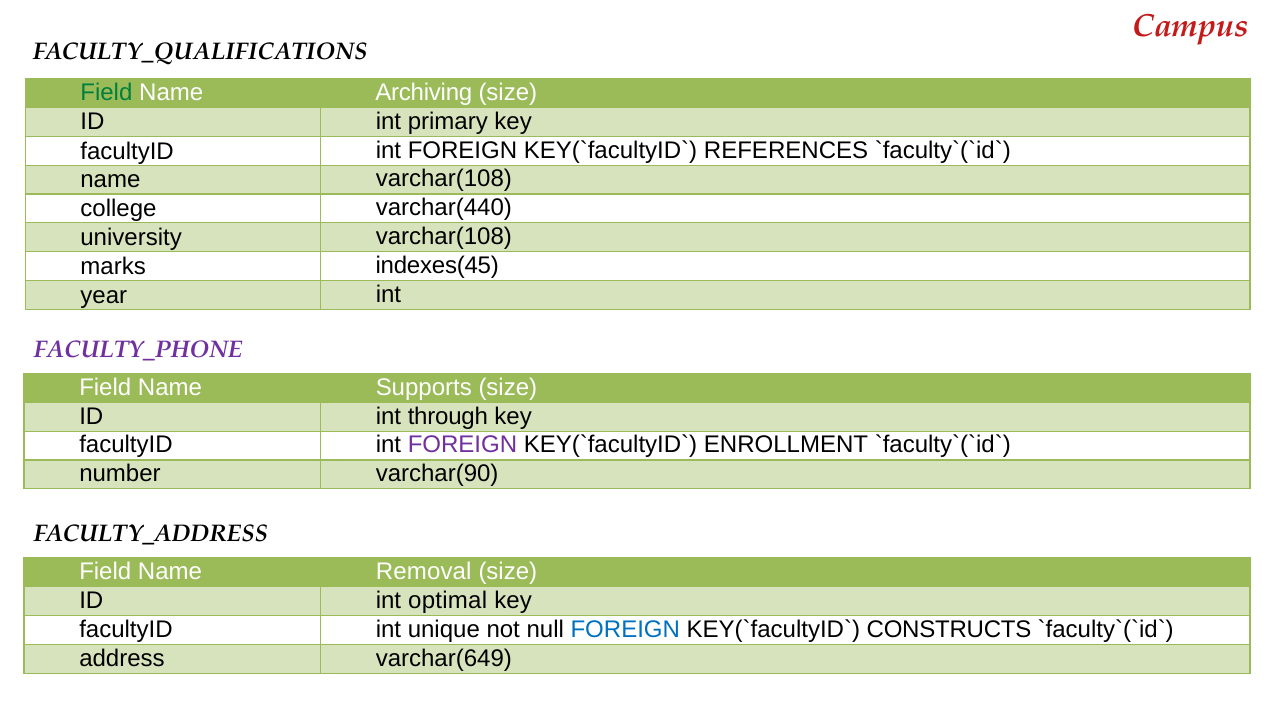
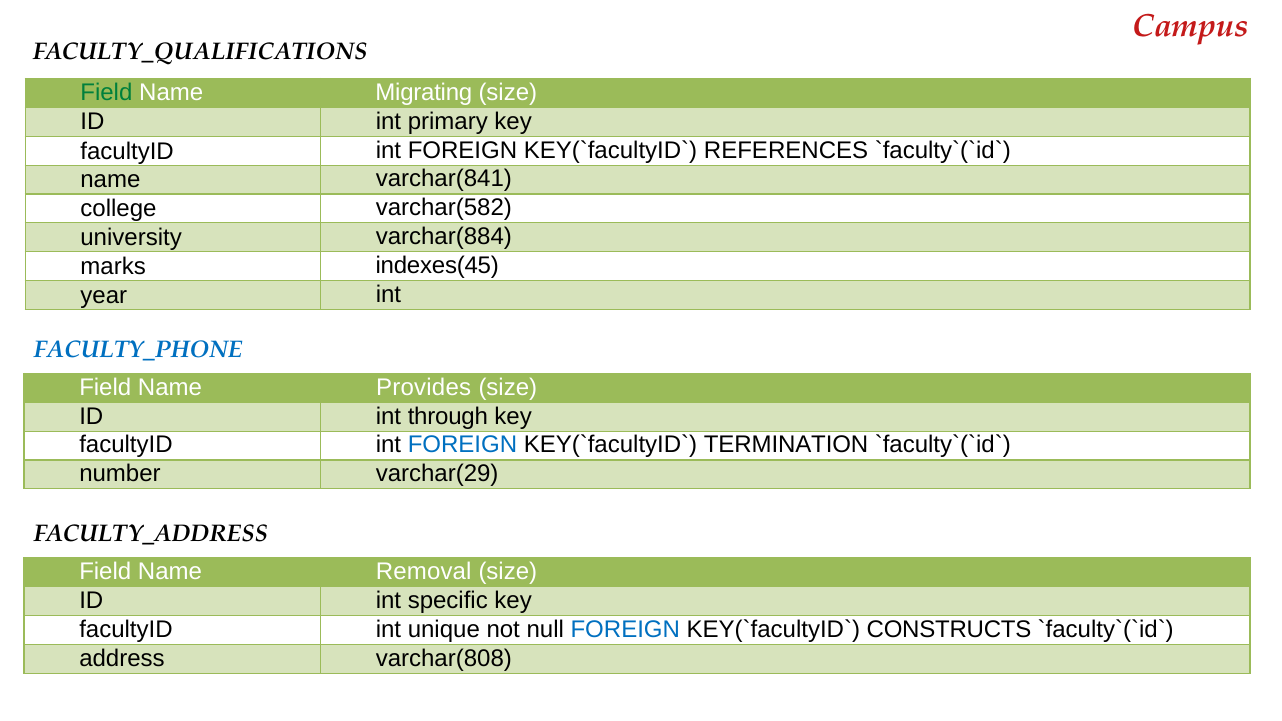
Archiving: Archiving -> Migrating
name varchar(108: varchar(108 -> varchar(841
varchar(440: varchar(440 -> varchar(582
university varchar(108: varchar(108 -> varchar(884
FACULTY_PHONE colour: purple -> blue
Supports: Supports -> Provides
FOREIGN at (462, 445) colour: purple -> blue
ENROLLMENT: ENROLLMENT -> TERMINATION
varchar(90: varchar(90 -> varchar(29
optimal: optimal -> specific
varchar(649: varchar(649 -> varchar(808
